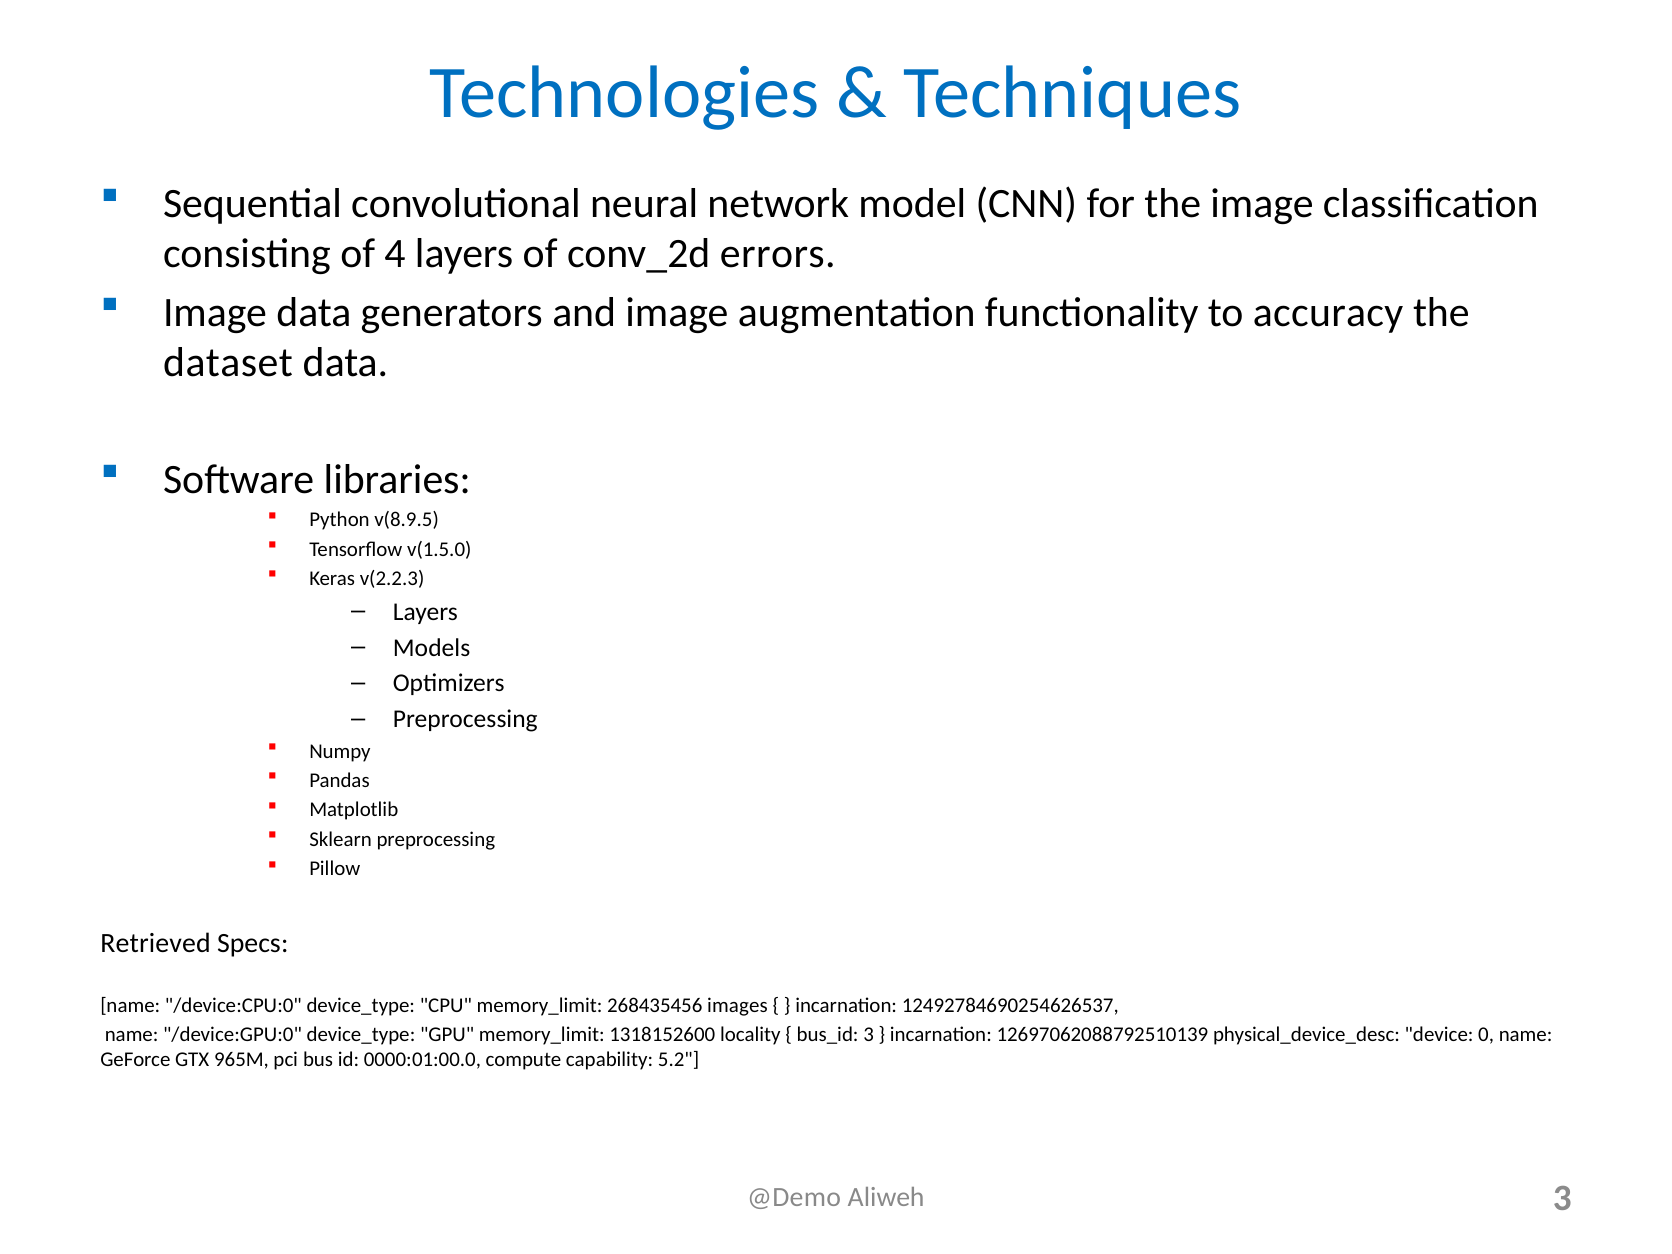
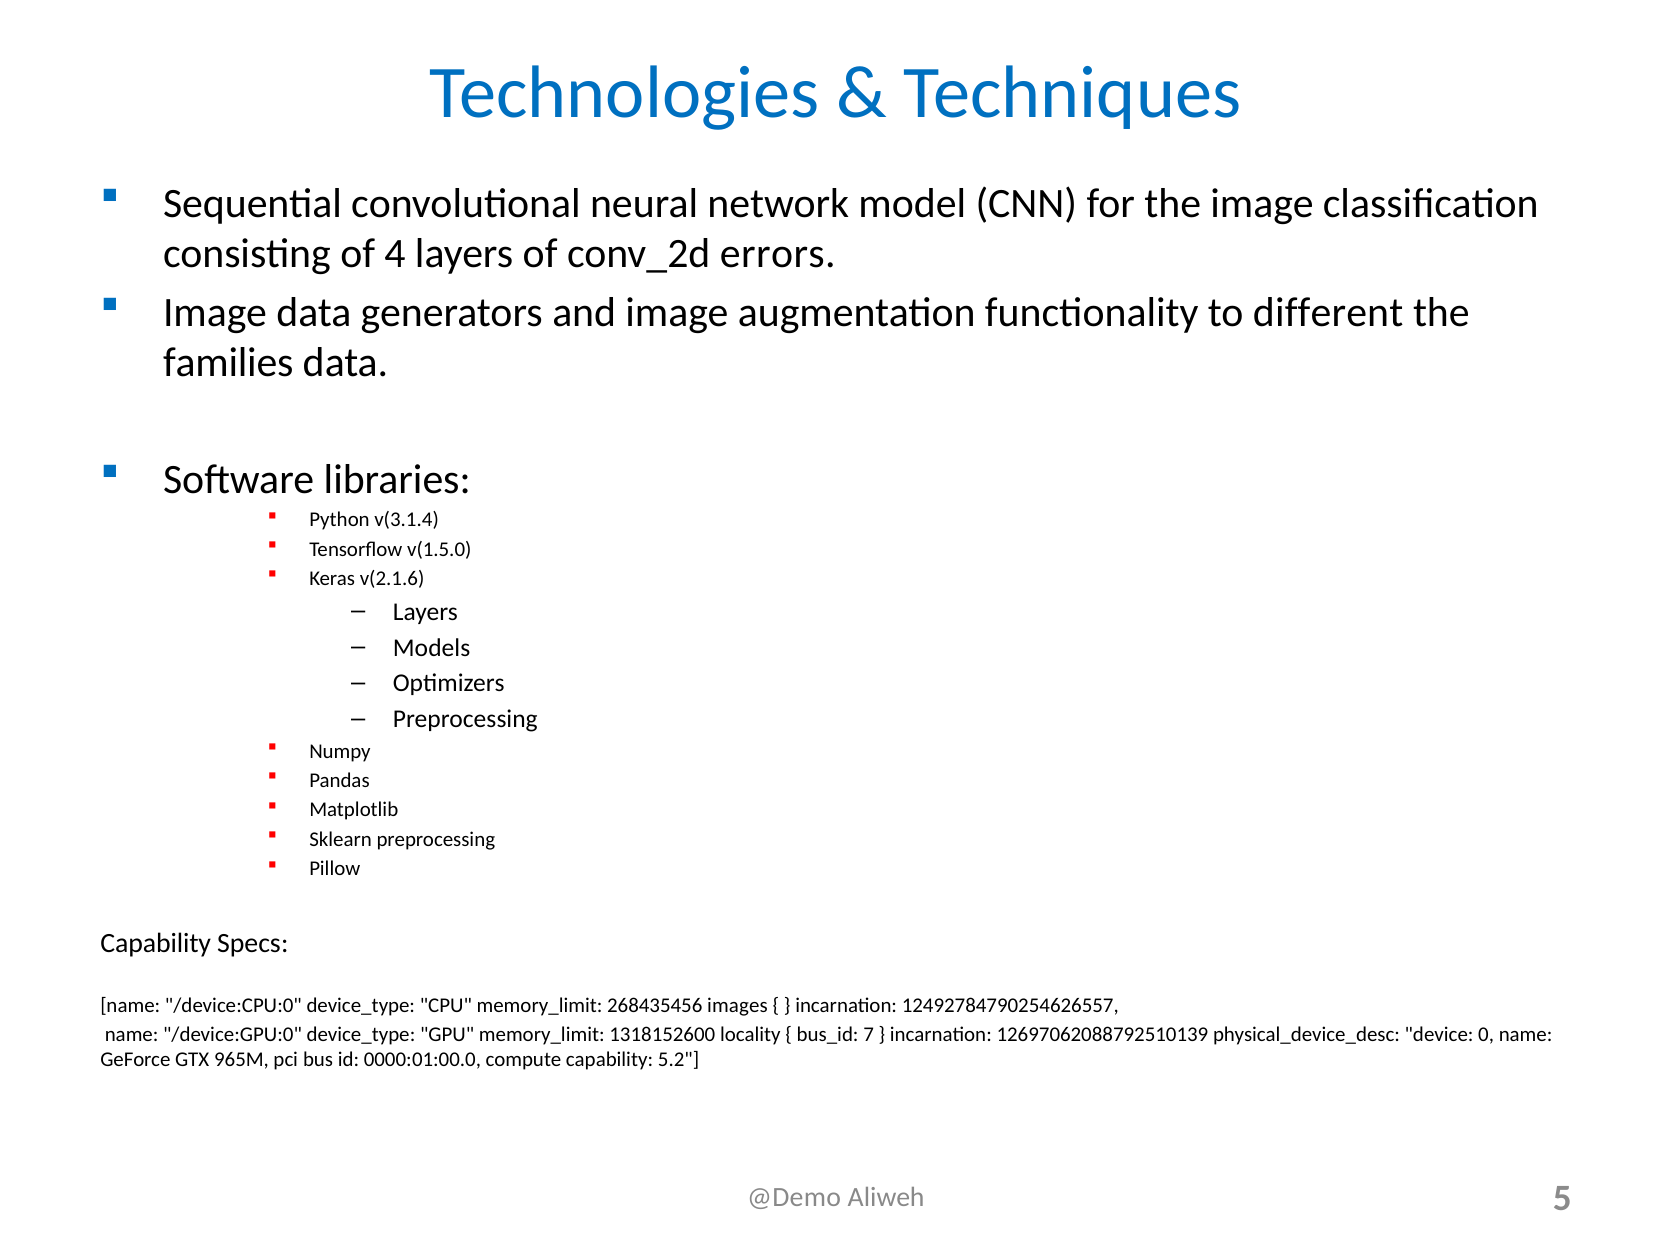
accuracy: accuracy -> different
dataset: dataset -> families
v(8.9.5: v(8.9.5 -> v(3.1.4
v(2.2.3: v(2.2.3 -> v(2.1.6
Retrieved at (156, 943): Retrieved -> Capability
12492784690254626537: 12492784690254626537 -> 12492784790254626557
bus_id 3: 3 -> 7
Aliweh 3: 3 -> 5
